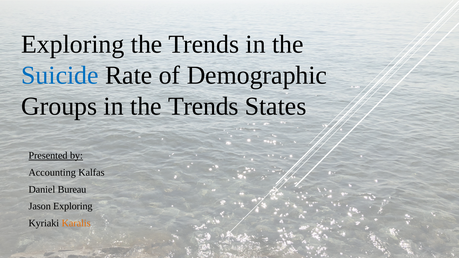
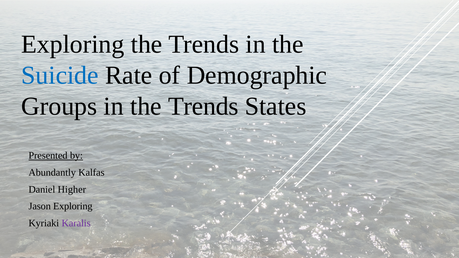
Accounting: Accounting -> Abundantly
Bureau: Bureau -> Higher
Karalis colour: orange -> purple
